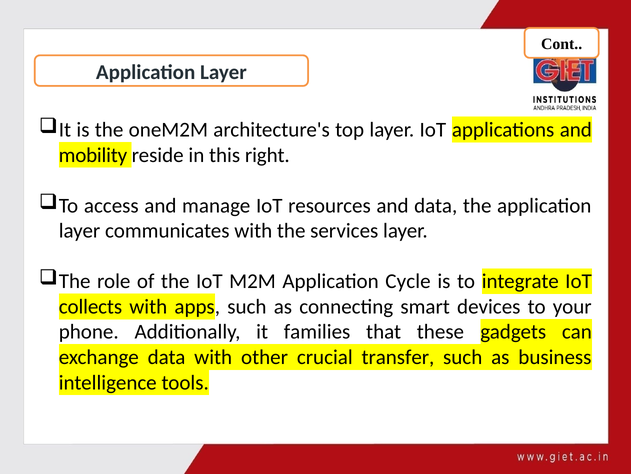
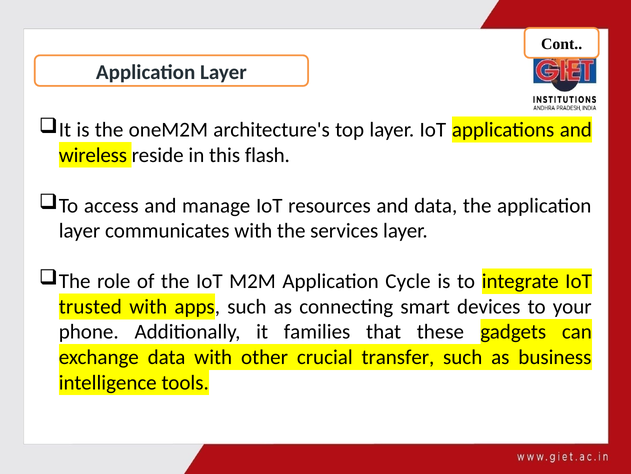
mobility: mobility -> wireless
right: right -> flash
collects: collects -> trusted
